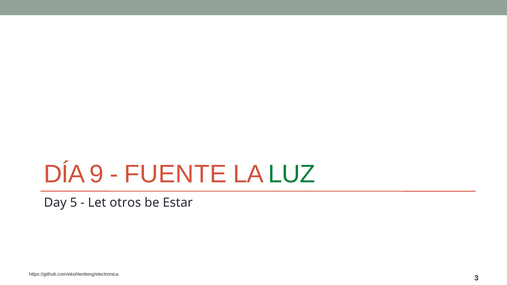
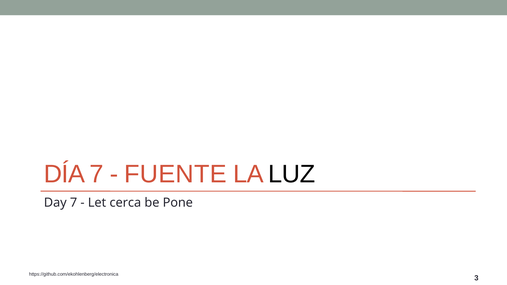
DÍA 9: 9 -> 7
LUZ colour: green -> black
Day 5: 5 -> 7
otros: otros -> cerca
Estar: Estar -> Pone
